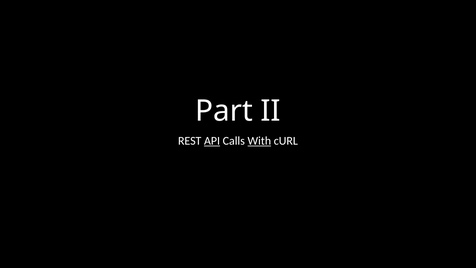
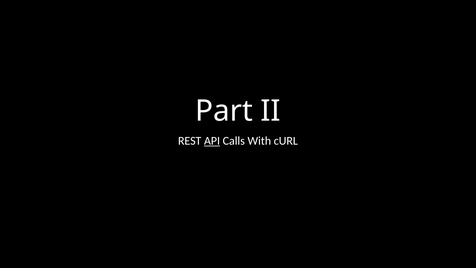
With underline: present -> none
